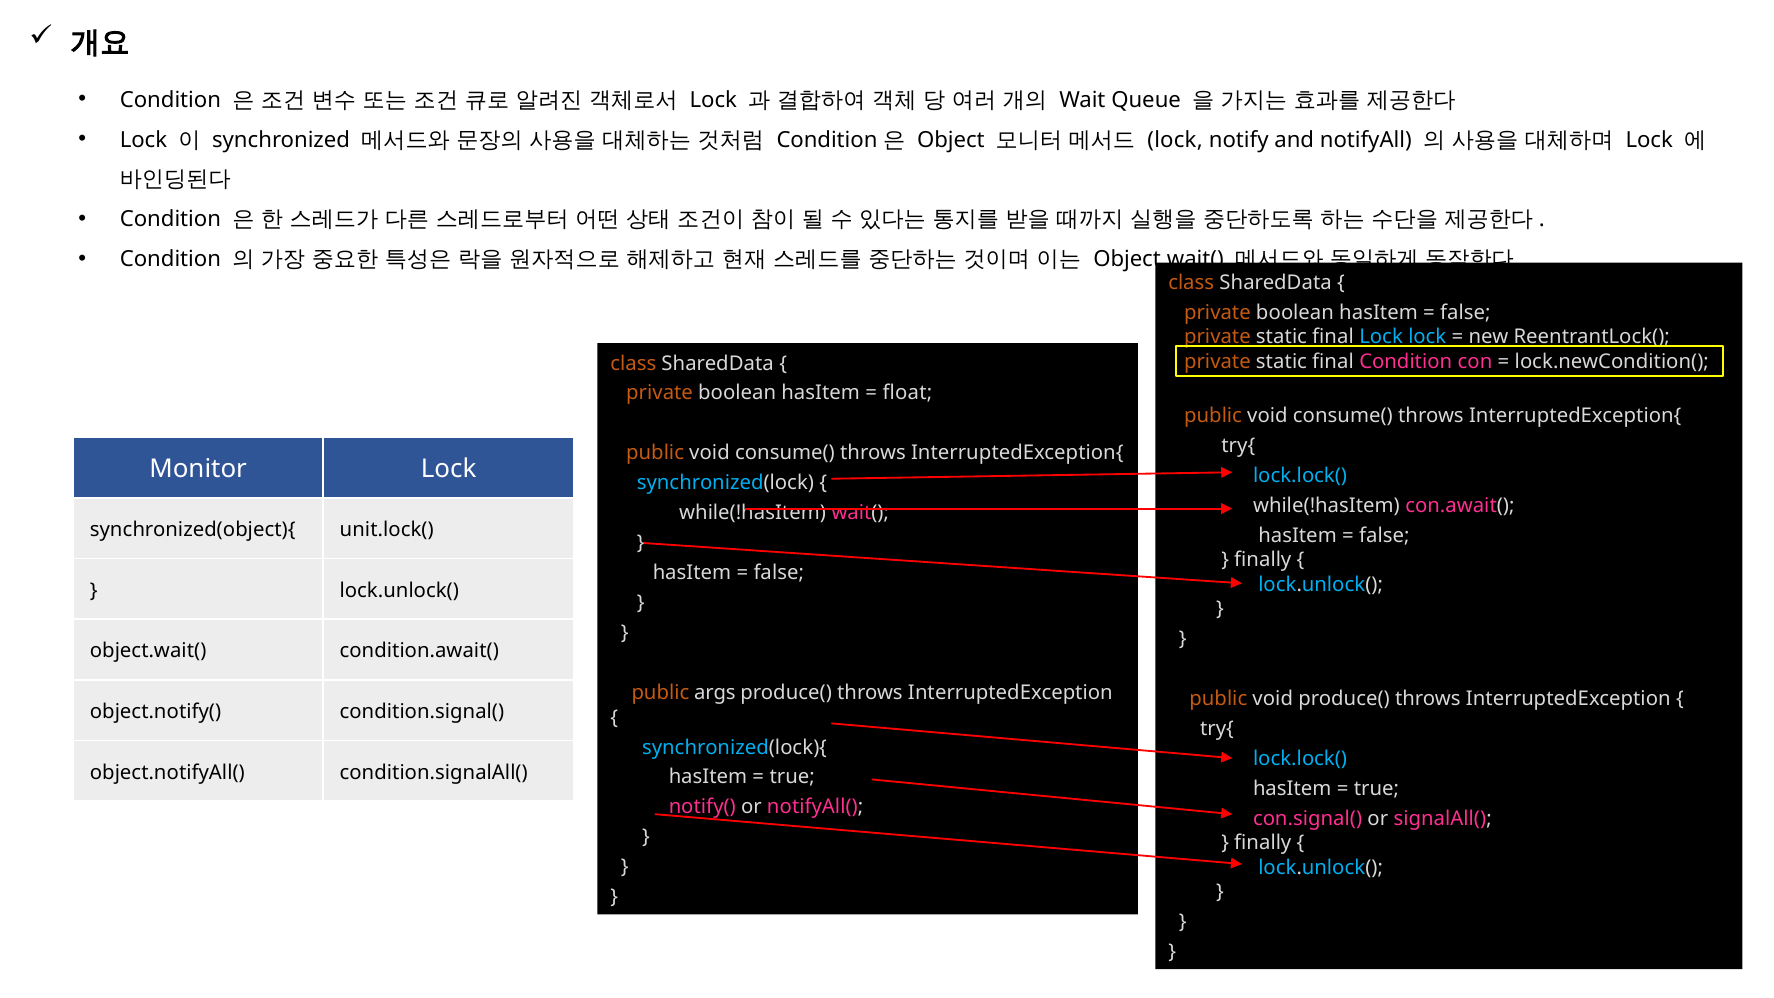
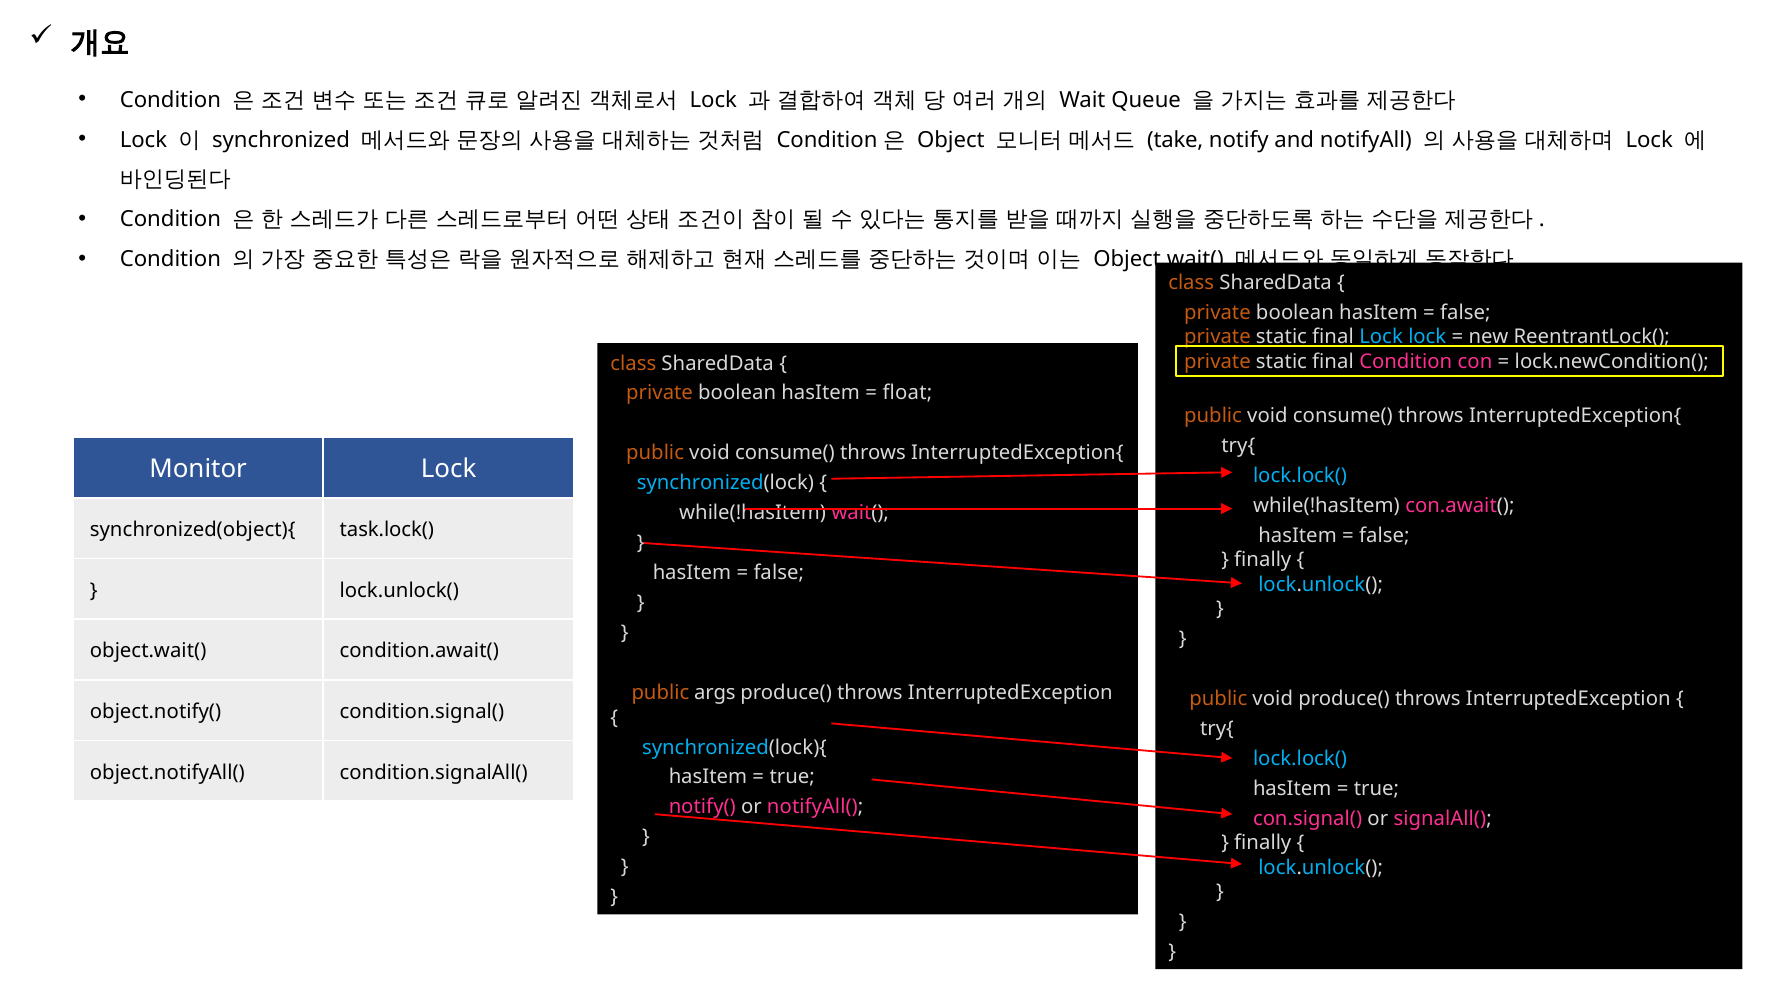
lock at (1175, 140): lock -> take
unit.lock(: unit.lock( -> task.lock(
